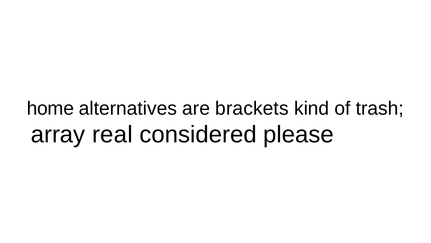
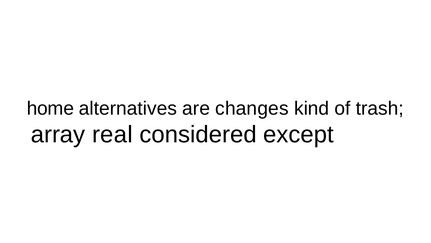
brackets: brackets -> changes
please: please -> except
